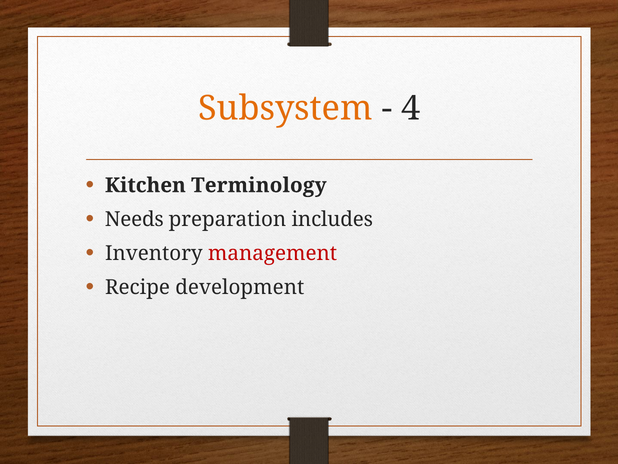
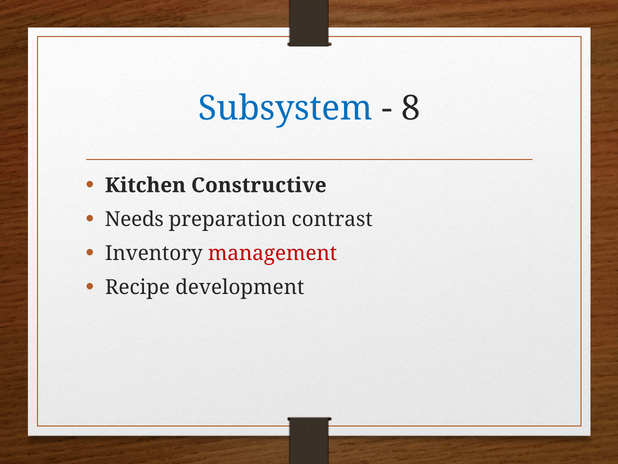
Subsystem colour: orange -> blue
4: 4 -> 8
Terminology: Terminology -> Constructive
includes: includes -> contrast
